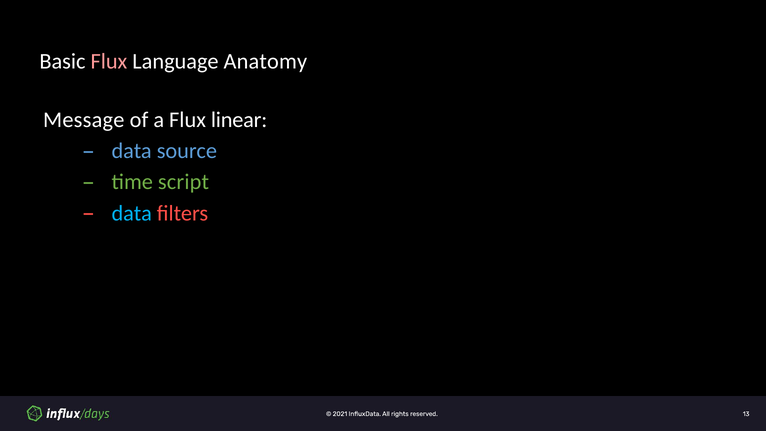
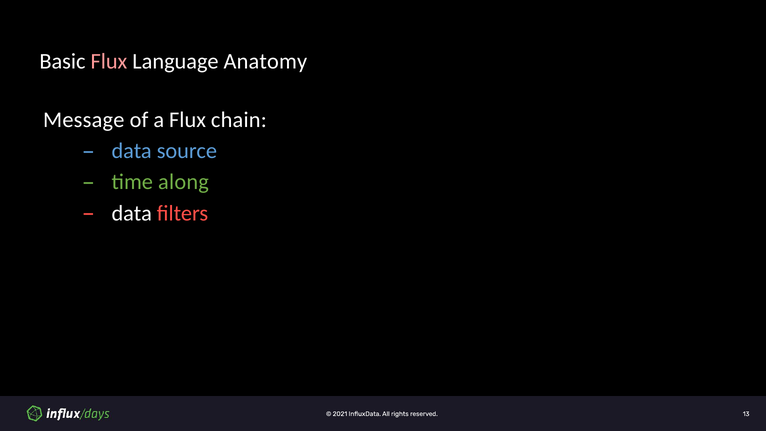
linear: linear -> chain
script: script -> along
data at (132, 213) colour: light blue -> white
